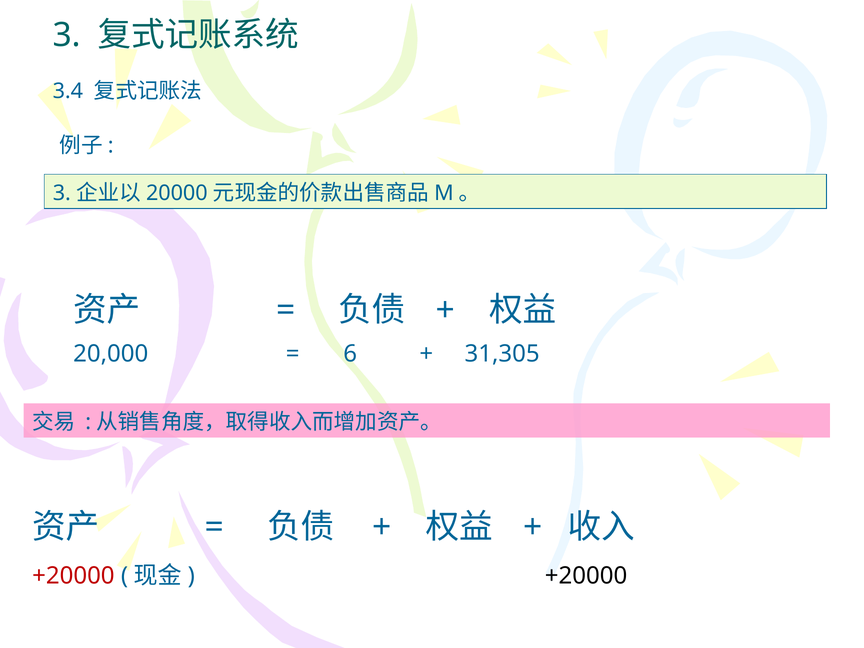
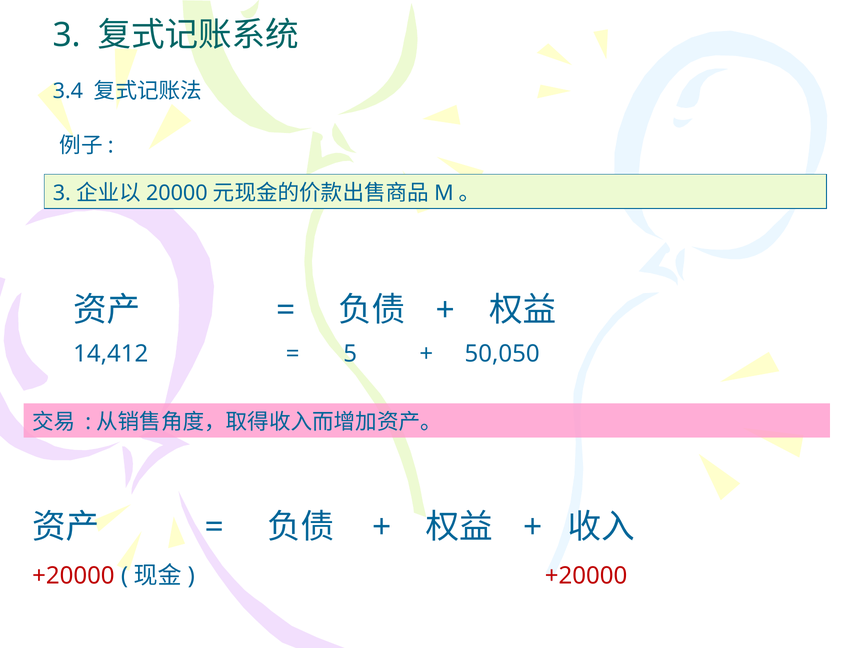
20,000: 20,000 -> 14,412
6: 6 -> 5
31,305: 31,305 -> 50,050
+20000 at (586, 576) colour: black -> red
